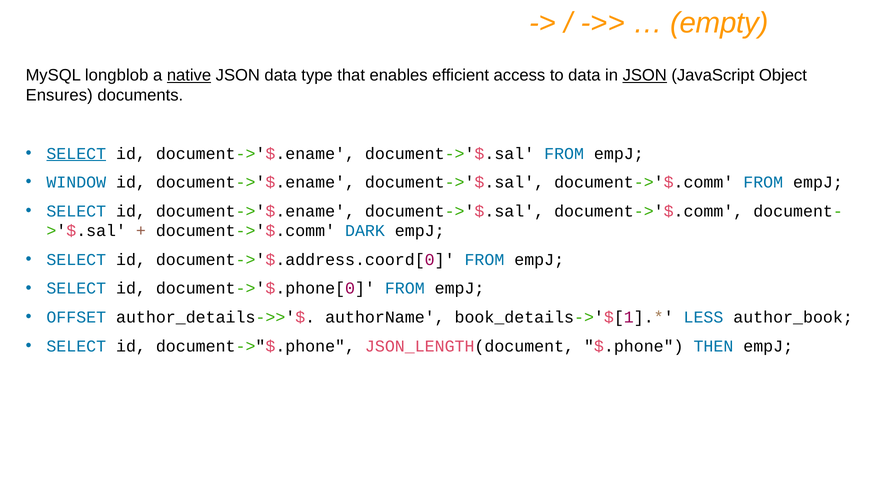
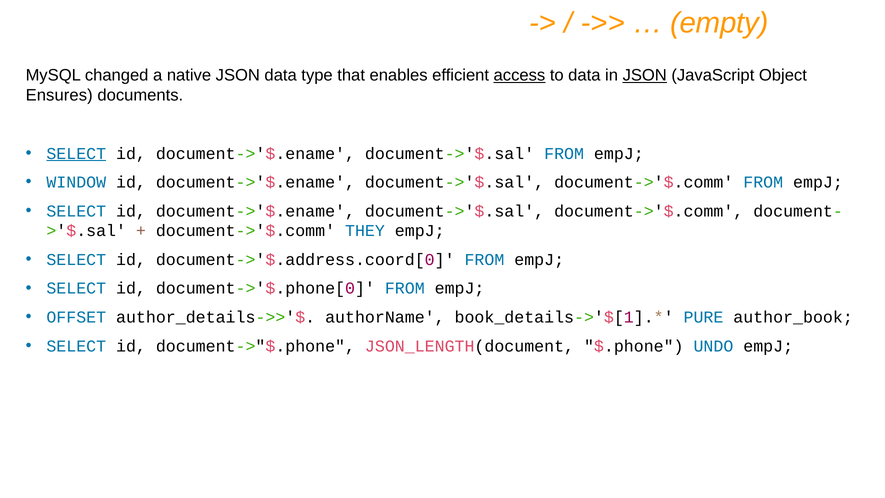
longblob: longblob -> changed
native underline: present -> none
access underline: none -> present
DARK: DARK -> THEY
LESS: LESS -> PURE
THEN: THEN -> UNDO
